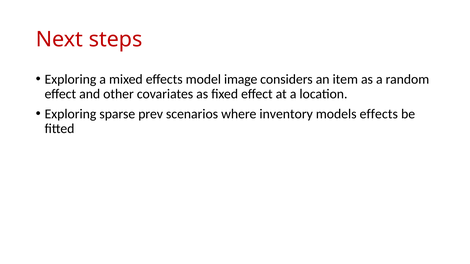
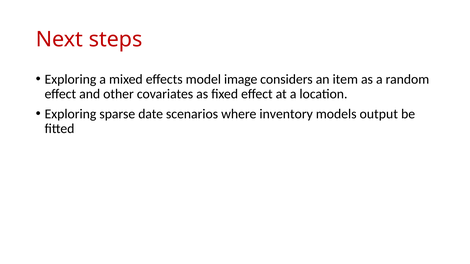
prev: prev -> date
models effects: effects -> output
